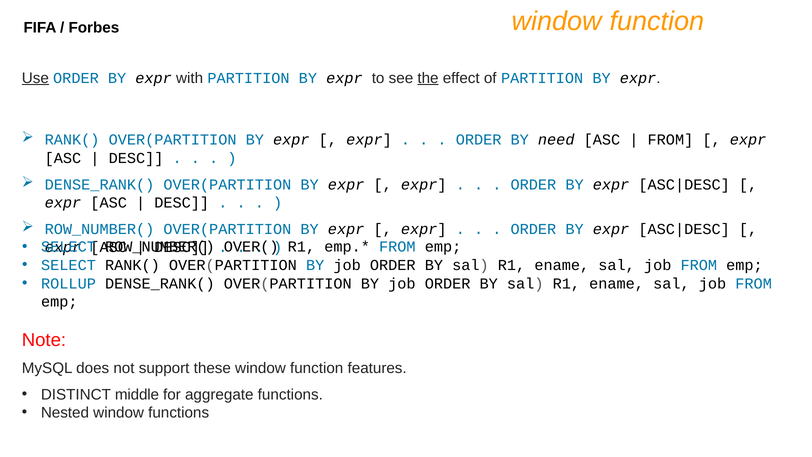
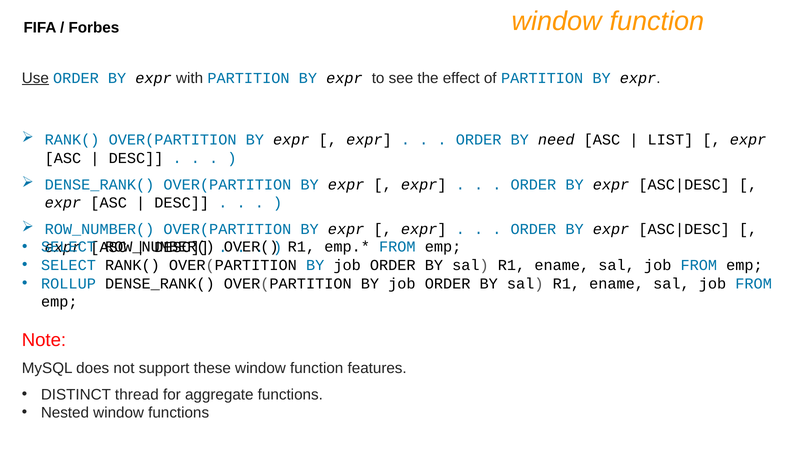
the underline: present -> none
FROM at (670, 140): FROM -> LIST
middle: middle -> thread
